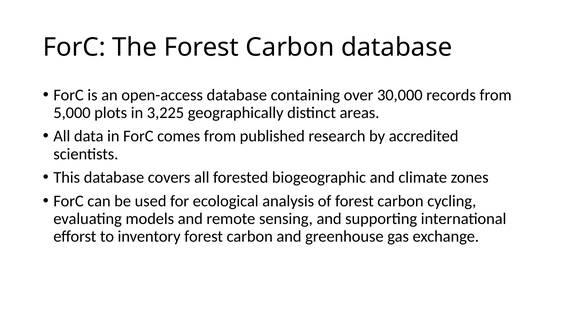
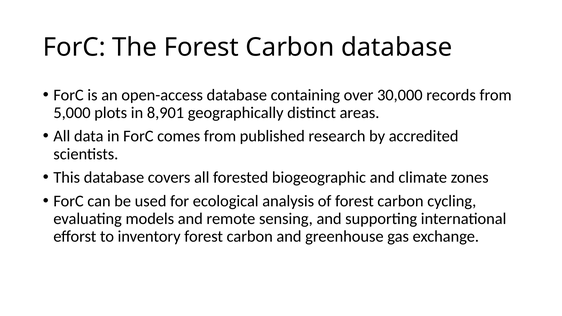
3,225: 3,225 -> 8,901
